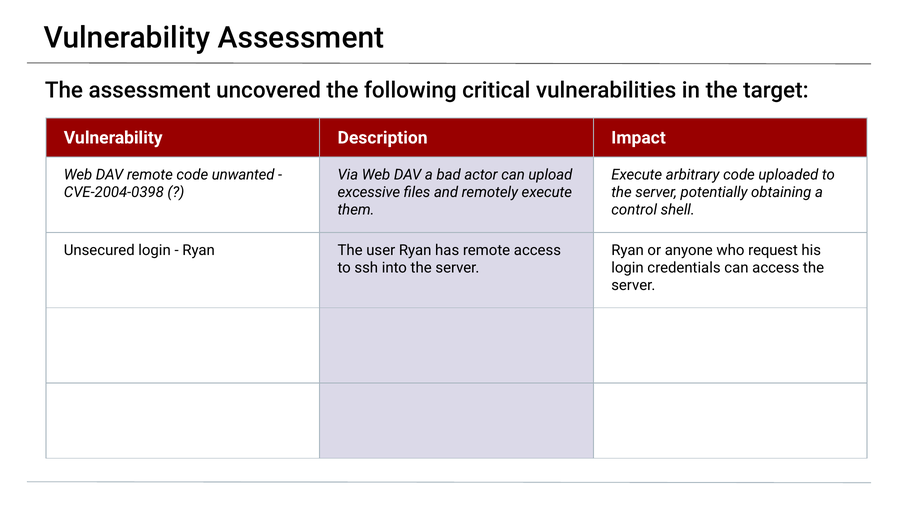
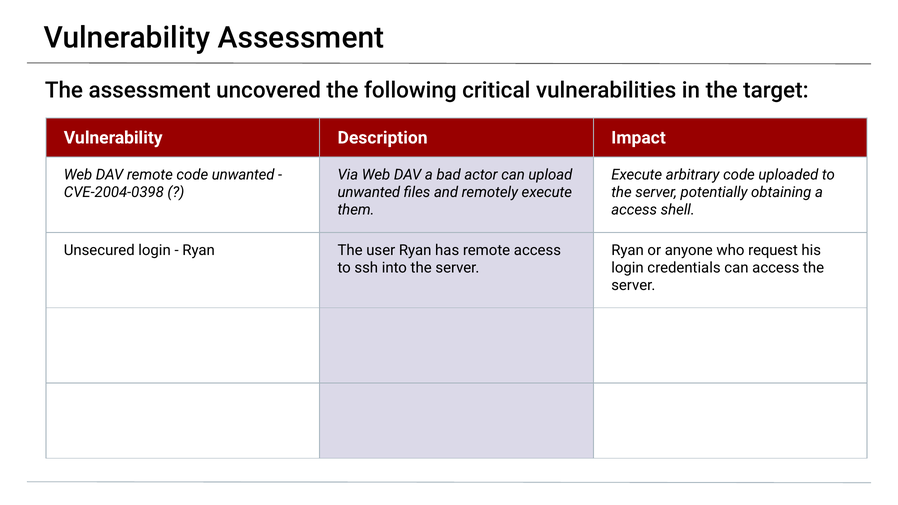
excessive at (369, 193): excessive -> unwanted
control at (634, 210): control -> access
